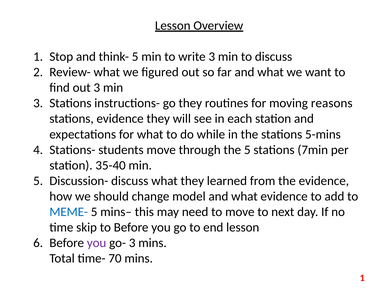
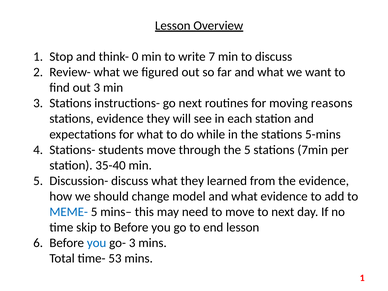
think- 5: 5 -> 0
write 3: 3 -> 7
go they: they -> next
you at (97, 243) colour: purple -> blue
70: 70 -> 53
